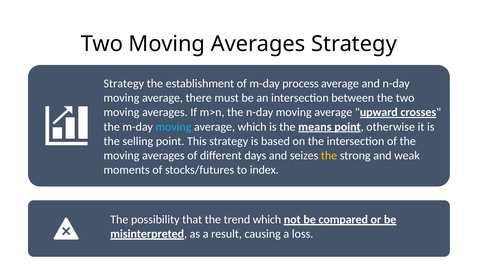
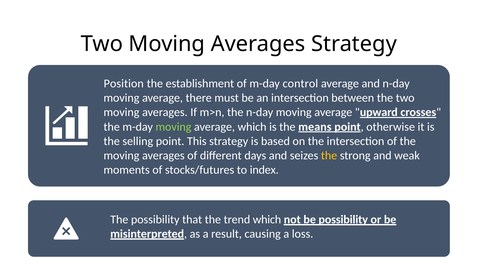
Strategy at (124, 84): Strategy -> Position
process: process -> control
moving at (173, 127) colour: light blue -> light green
be compared: compared -> possibility
